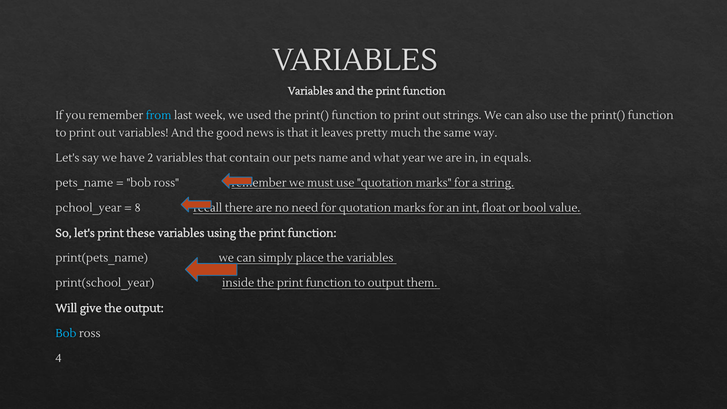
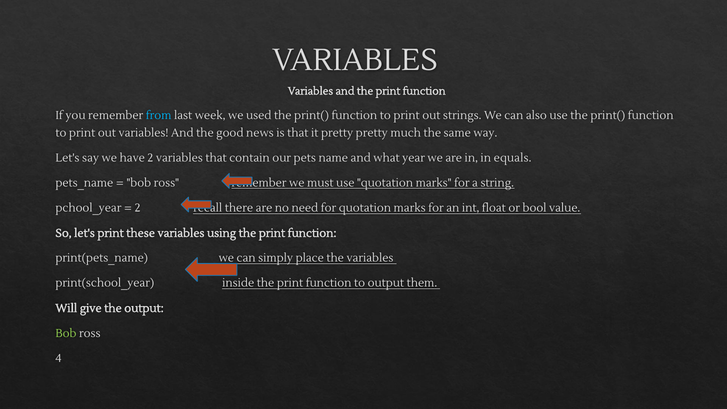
it leaves: leaves -> pretty
8 at (138, 208): 8 -> 2
Bob at (66, 333) colour: light blue -> light green
